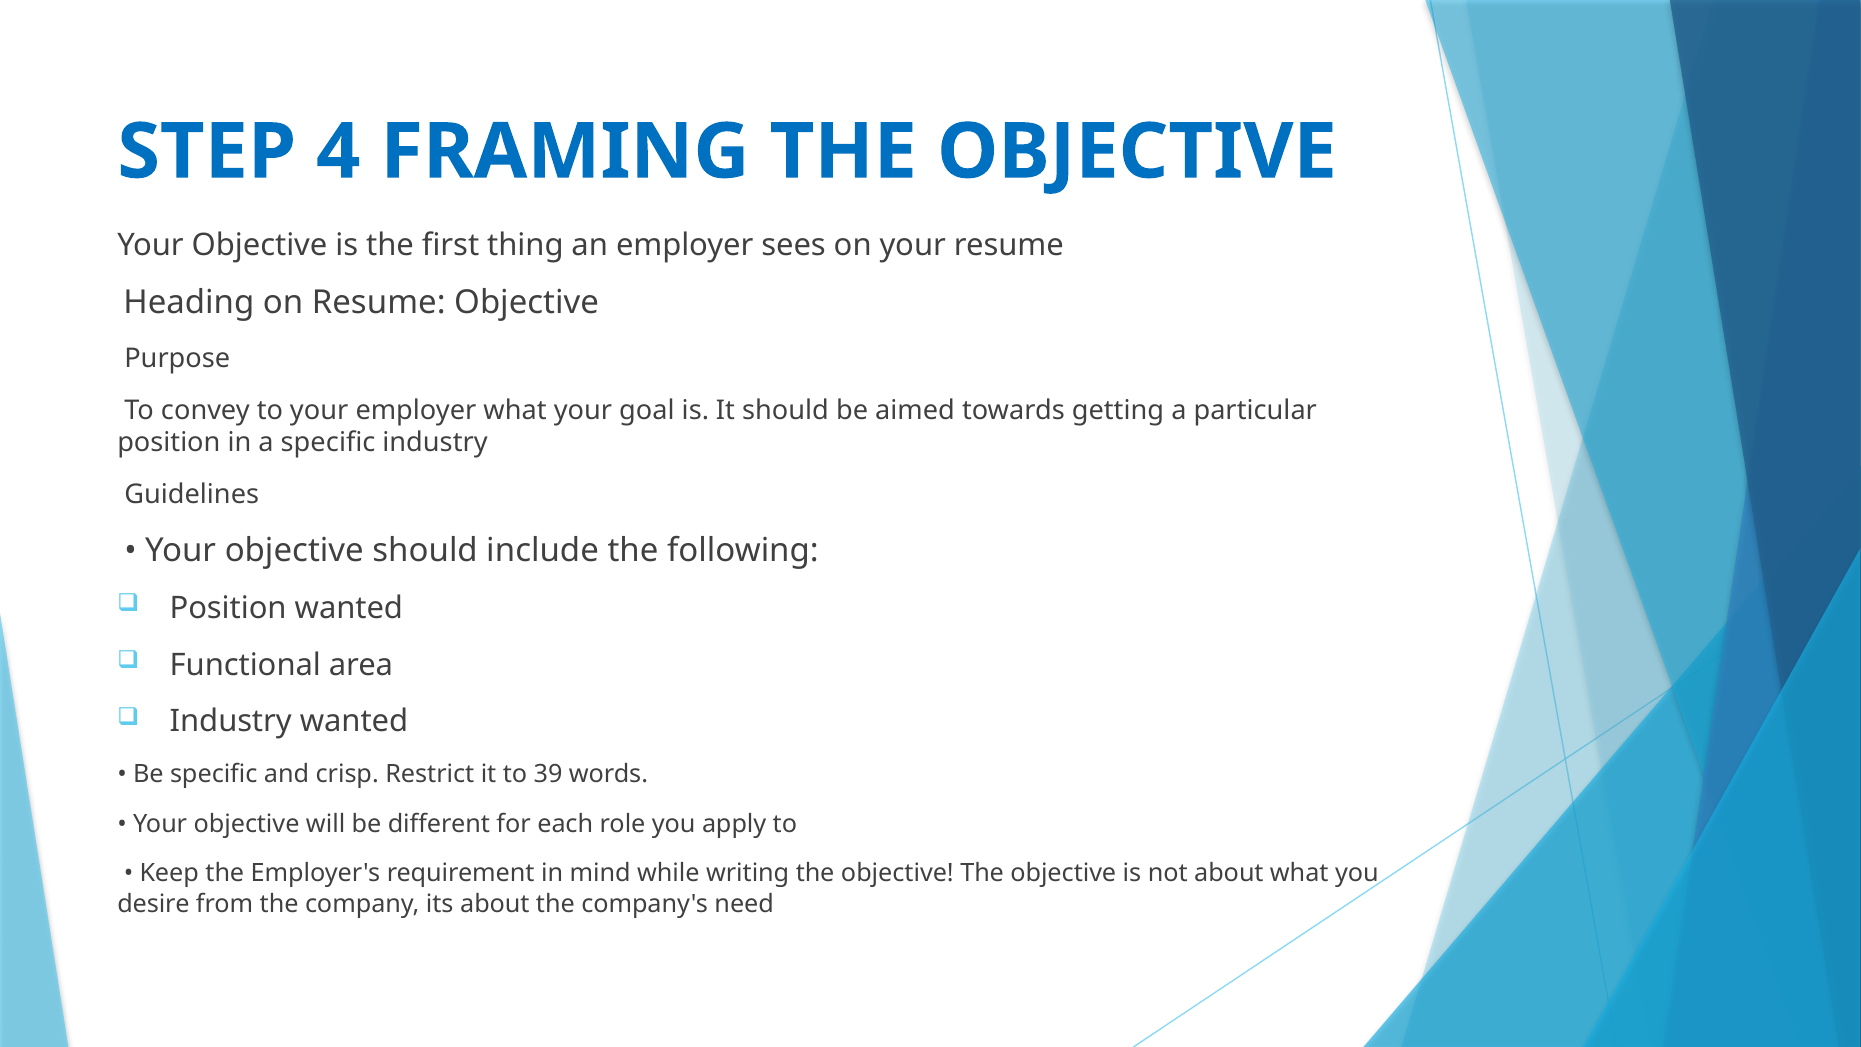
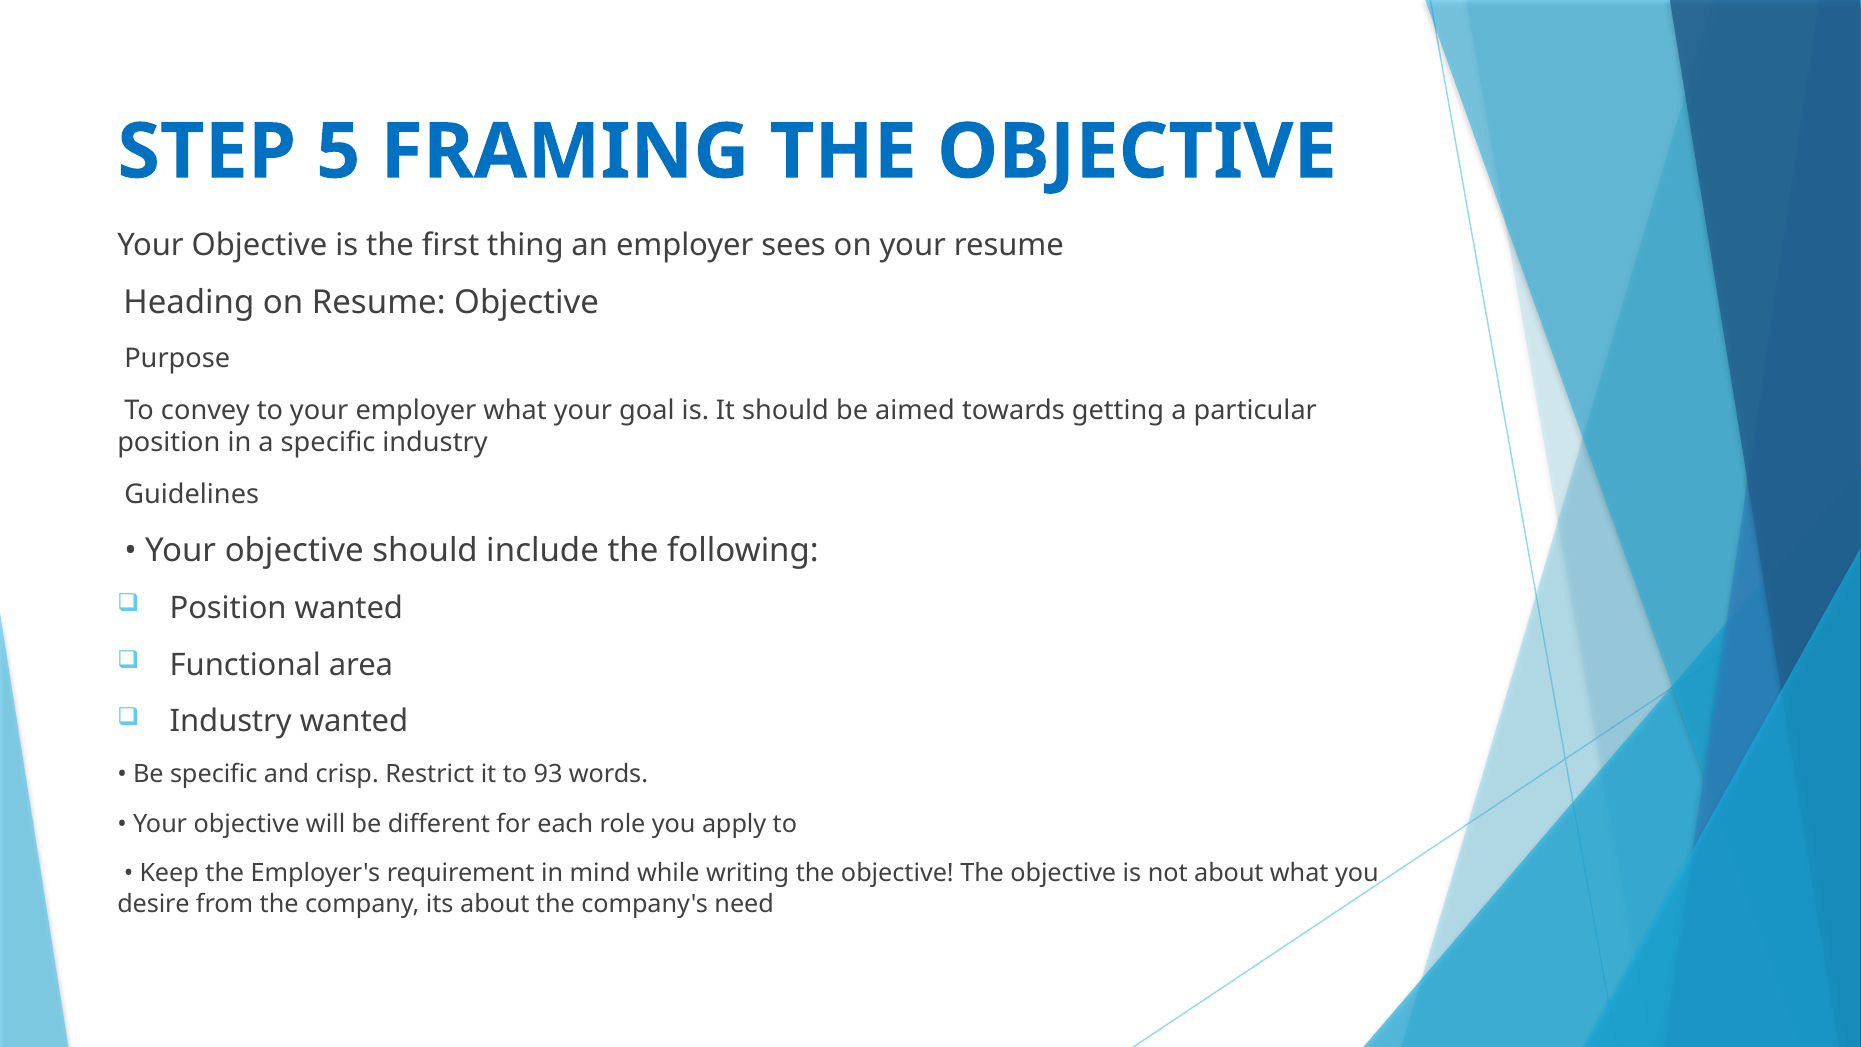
4: 4 -> 5
39: 39 -> 93
